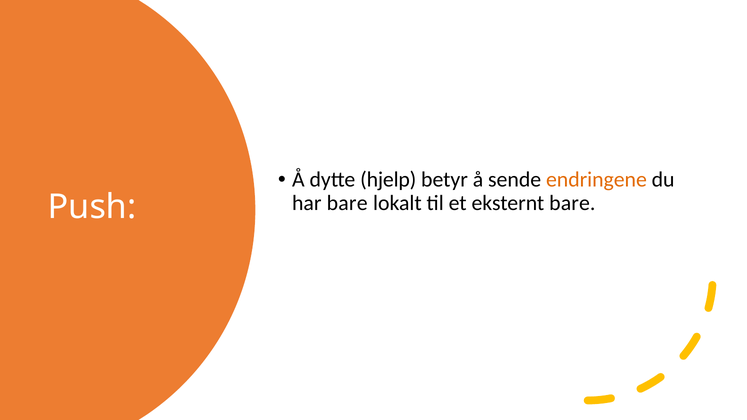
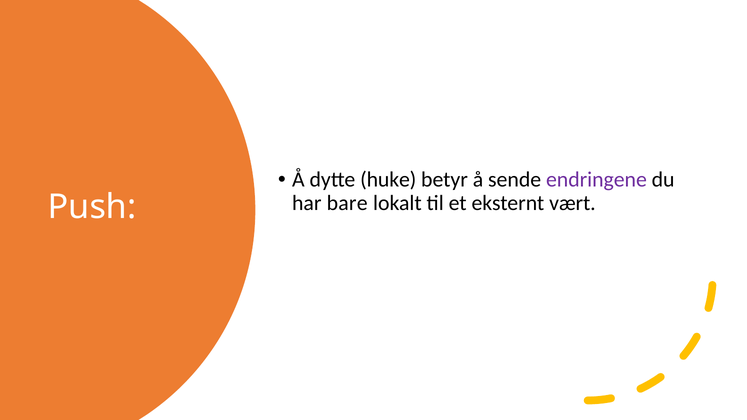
hjelp: hjelp -> huke
endringene colour: orange -> purple
eksternt bare: bare -> vært
